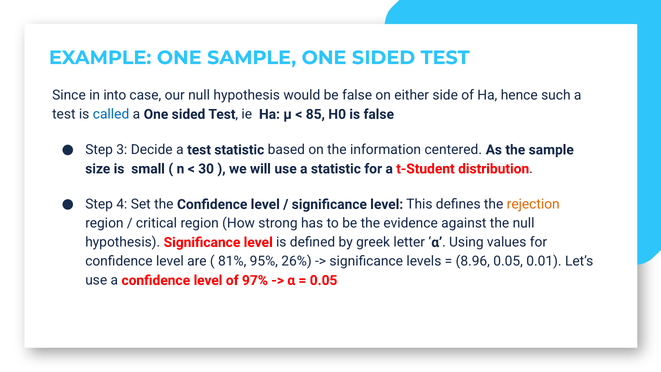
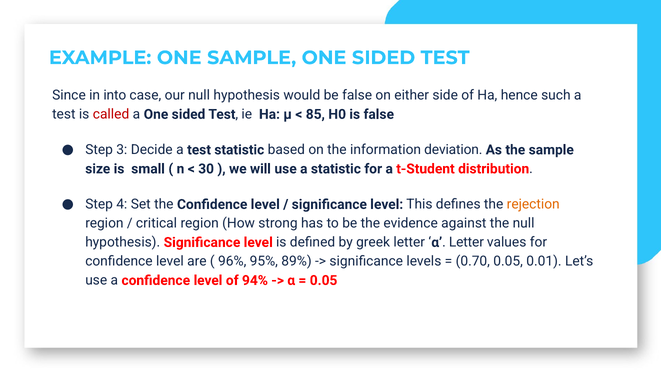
called colour: blue -> red
centered: centered -> deviation
α Using: Using -> Letter
81%: 81% -> 96%
26%: 26% -> 89%
8.96: 8.96 -> 0.70
97%: 97% -> 94%
